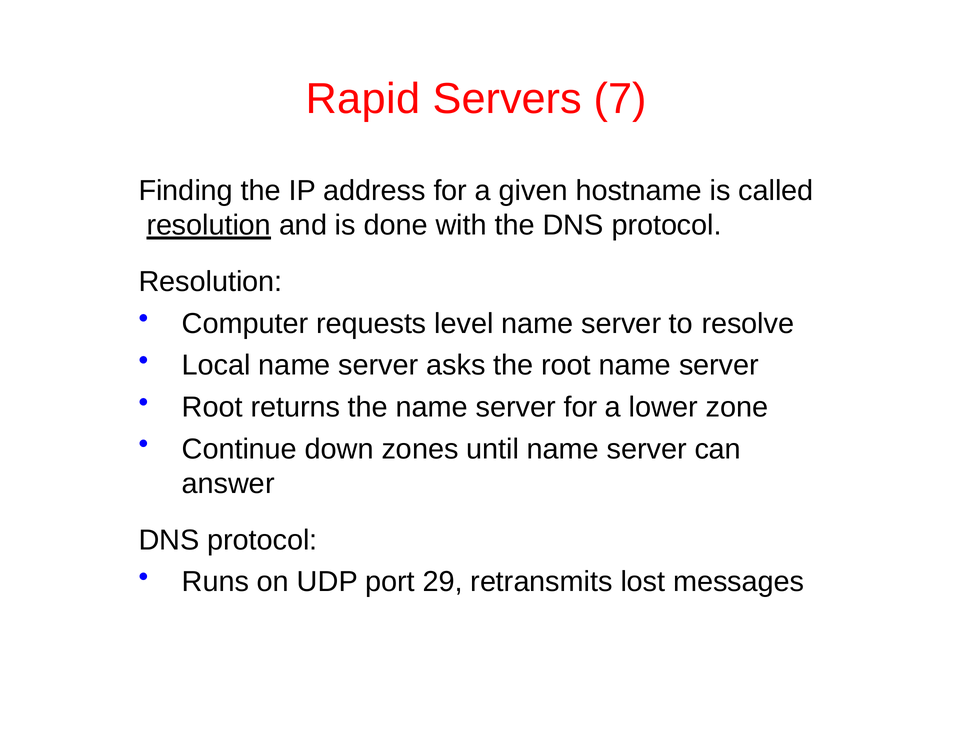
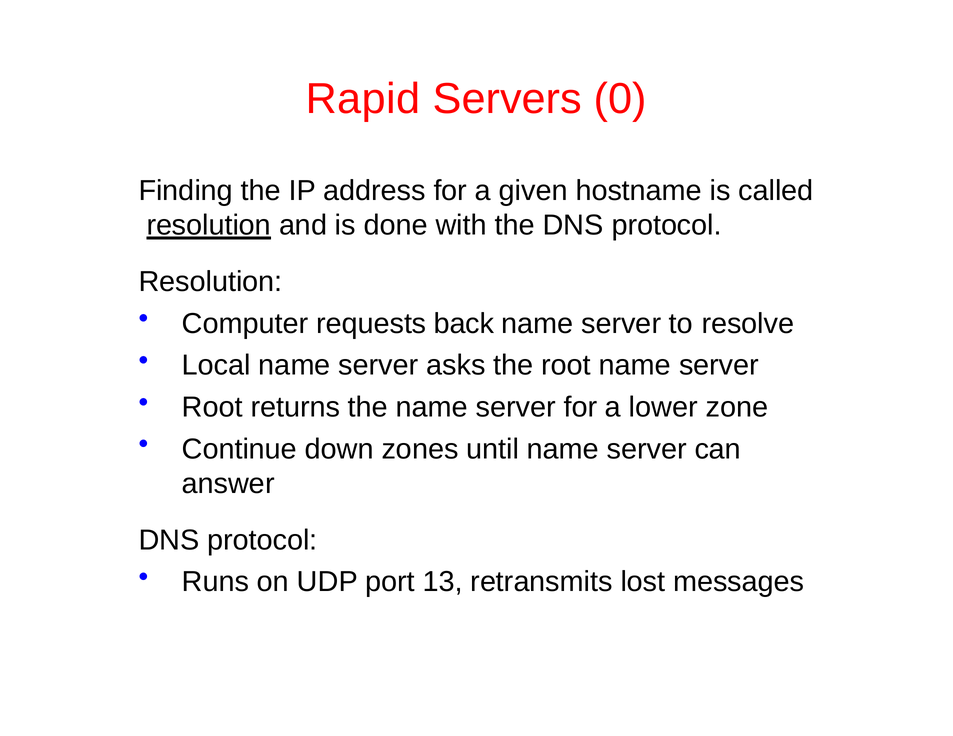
7: 7 -> 0
level: level -> back
29: 29 -> 13
